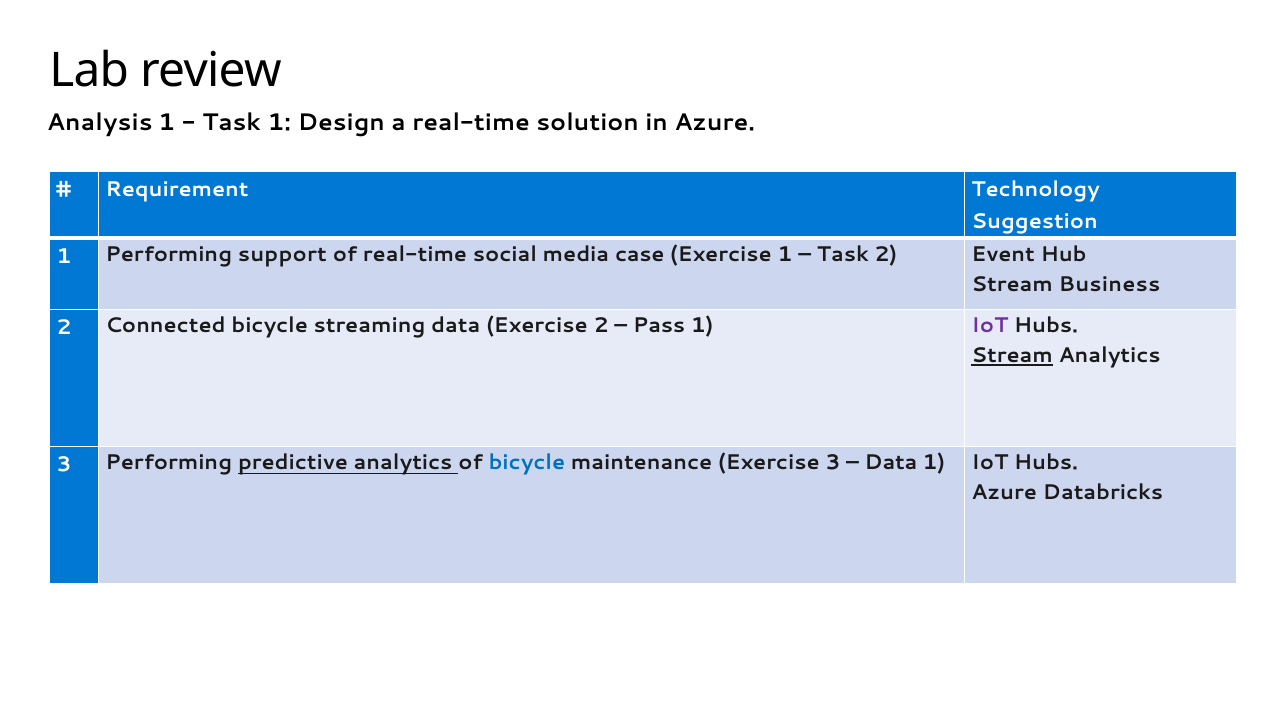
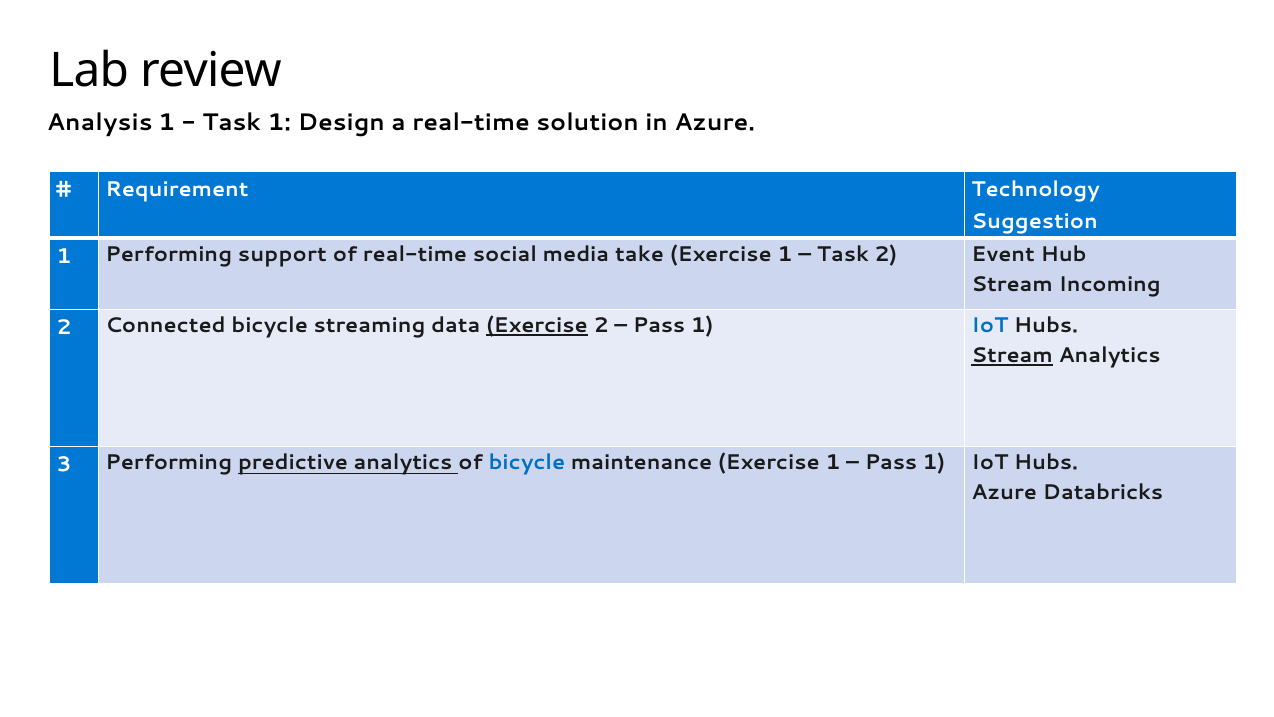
case: case -> take
Business: Business -> Incoming
Exercise at (537, 326) underline: none -> present
IoT at (990, 326) colour: purple -> blue
maintenance Exercise 3: 3 -> 1
Data at (891, 463): Data -> Pass
